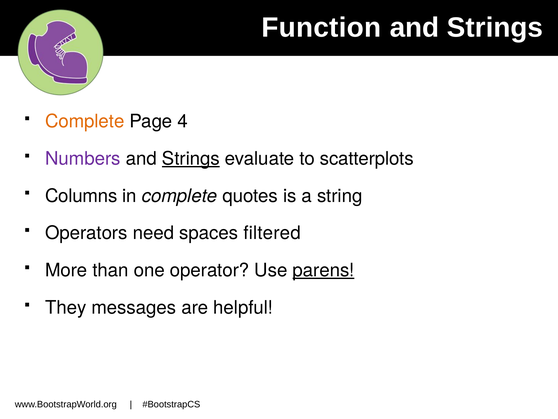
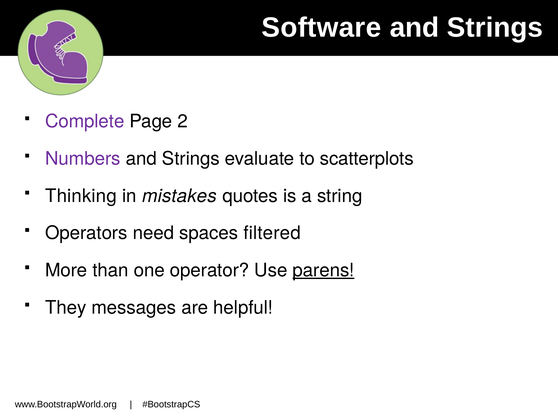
Function: Function -> Software
Complete at (85, 121) colour: orange -> purple
4: 4 -> 2
Strings at (191, 158) underline: present -> none
Columns: Columns -> Thinking
in complete: complete -> mistakes
